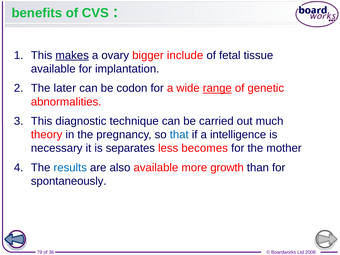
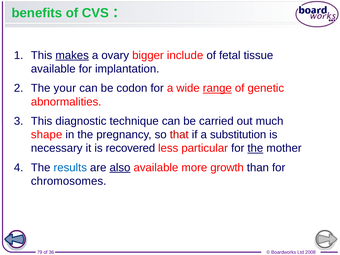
later: later -> your
theory: theory -> shape
that colour: blue -> red
intelligence: intelligence -> substitution
separates: separates -> recovered
becomes: becomes -> particular
the at (255, 148) underline: none -> present
also underline: none -> present
spontaneously: spontaneously -> chromosomes
